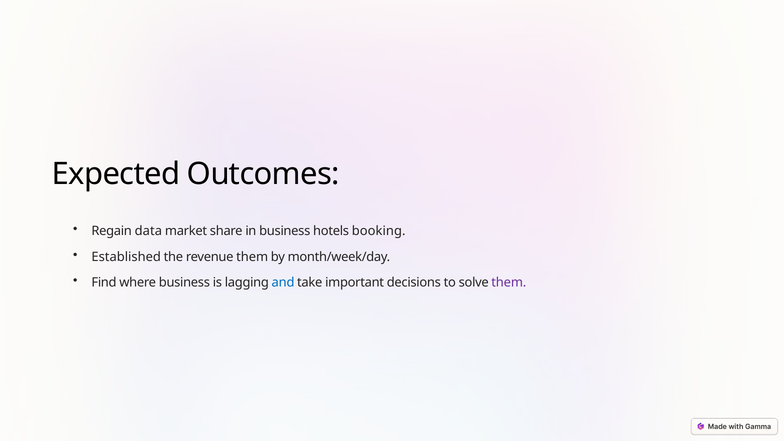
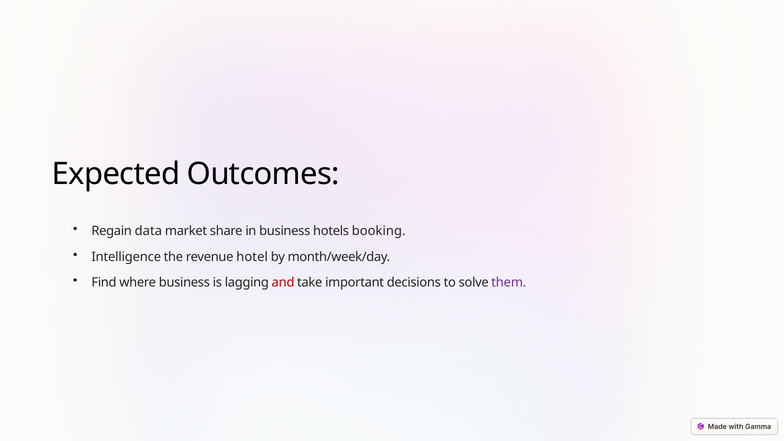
Established: Established -> Intelligence
revenue them: them -> hotel
and colour: blue -> red
